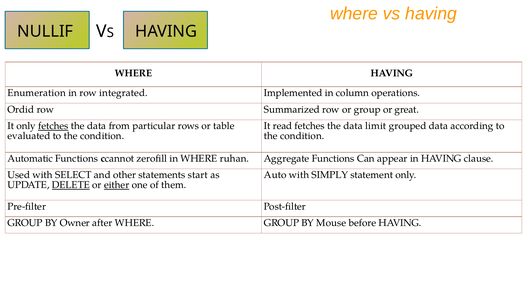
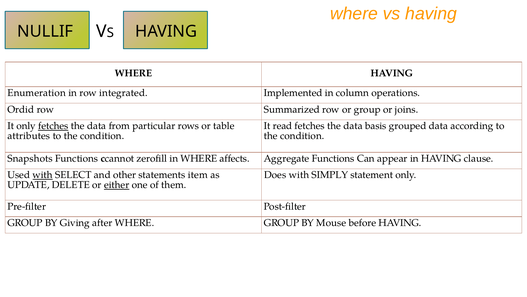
great: great -> joins
limit: limit -> basis
evaluated: evaluated -> attributes
Automatic: Automatic -> Snapshots
ruhan: ruhan -> affects
with at (43, 175) underline: none -> present
start: start -> item
Auto: Auto -> Does
DELETE underline: present -> none
Owner: Owner -> Giving
